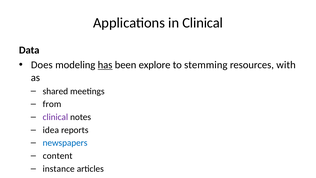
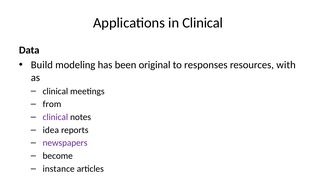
Does at (42, 65): Does -> Build
has underline: present -> none
been explore: explore -> original
to stemming: stemming -> responses
shared at (55, 91): shared -> clinical
newspapers colour: blue -> purple
content: content -> become
